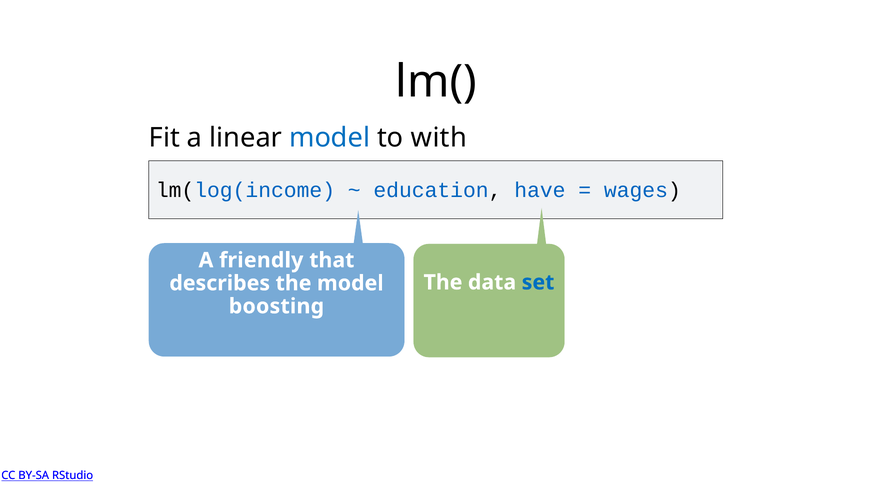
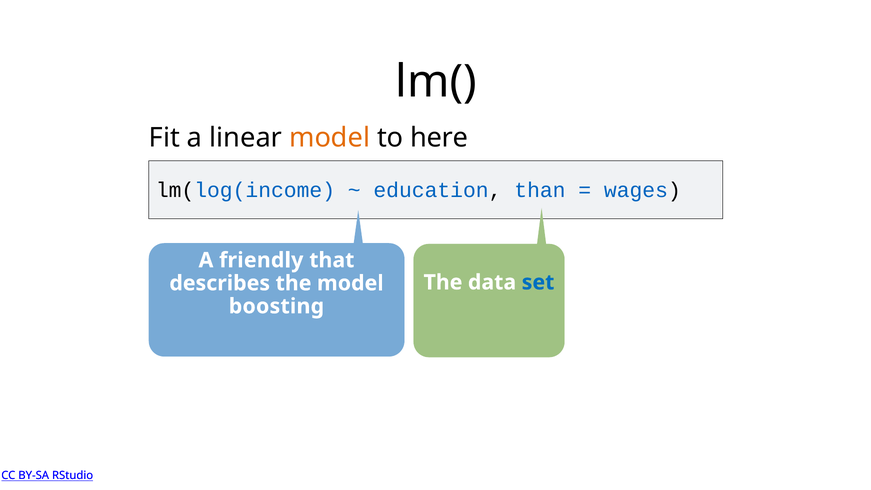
model at (330, 138) colour: blue -> orange
with: with -> here
have: have -> than
